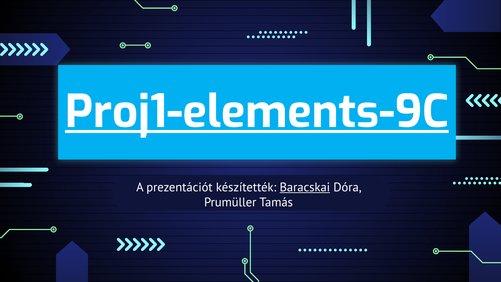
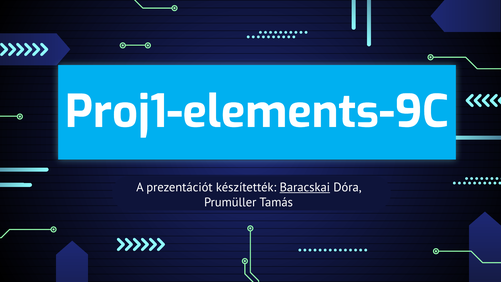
Proj1-elements-9C underline: present -> none
